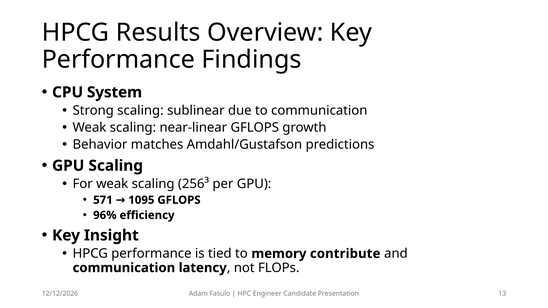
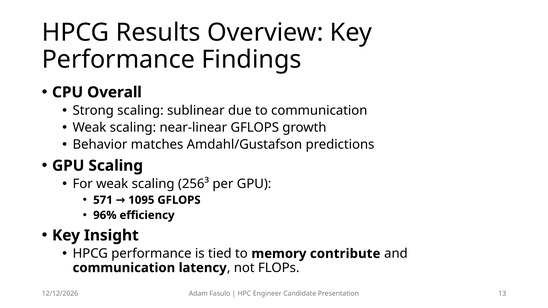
System: System -> Overall
